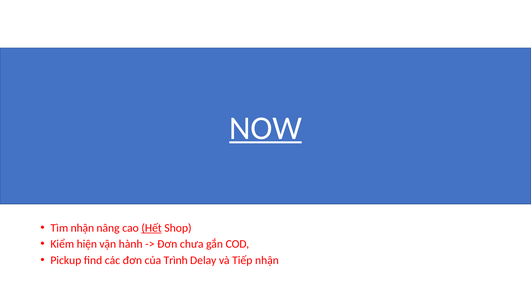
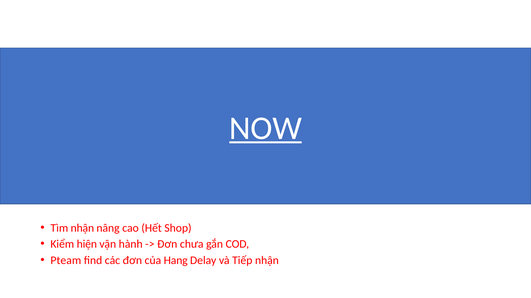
Hết underline: present -> none
Pickup: Pickup -> Pteam
Trình: Trình -> Hang
